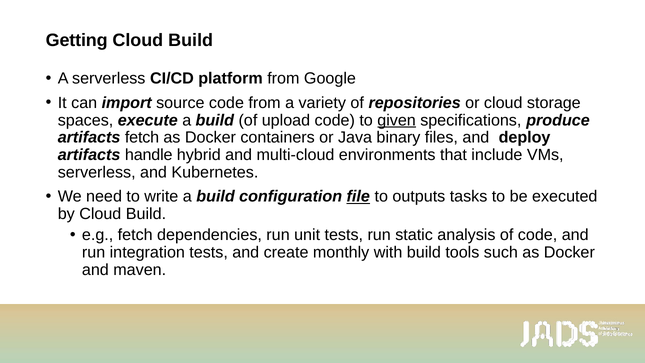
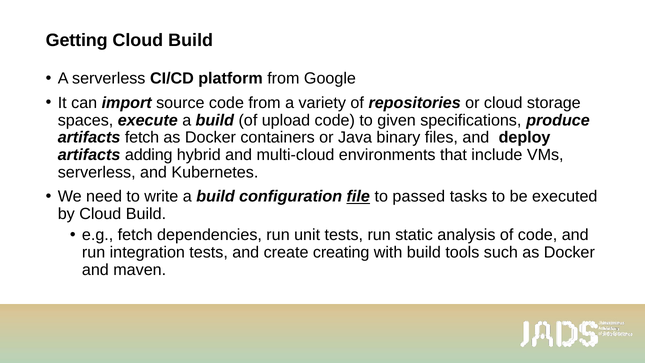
given underline: present -> none
handle: handle -> adding
outputs: outputs -> passed
monthly: monthly -> creating
